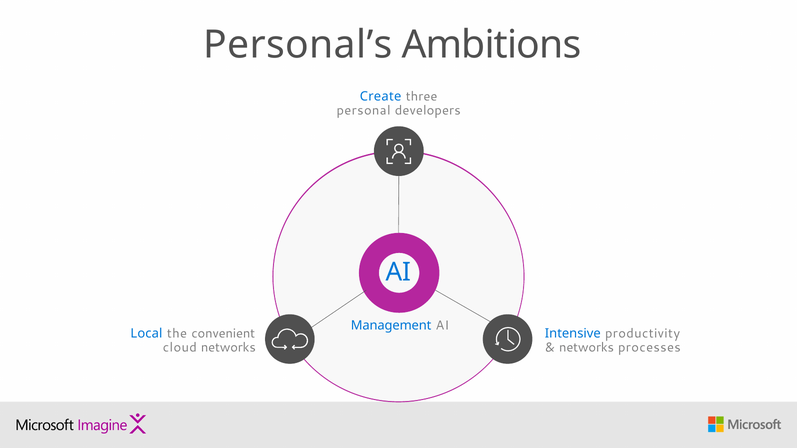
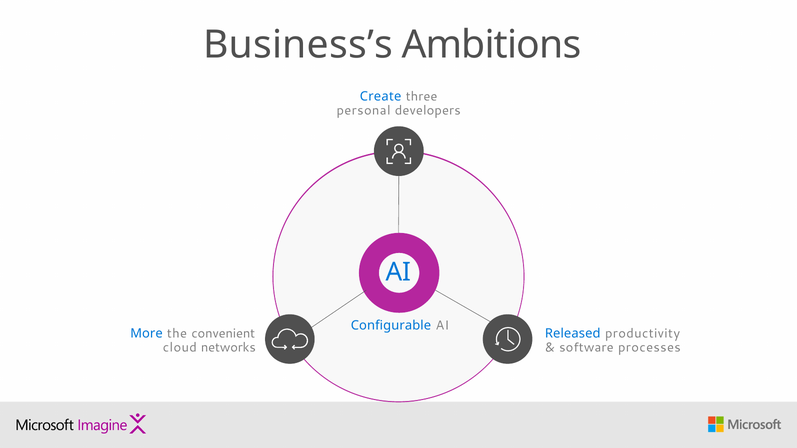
Personal’s: Personal’s -> Business’s
Management: Management -> Configurable
Local: Local -> More
Intensive: Intensive -> Released
networks at (587, 348): networks -> software
